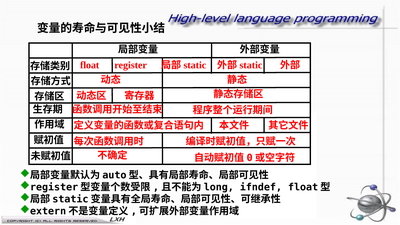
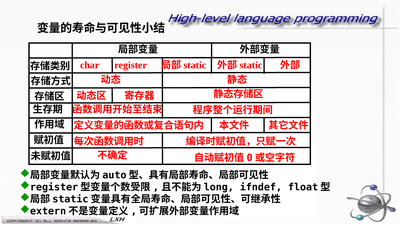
float: float -> char
